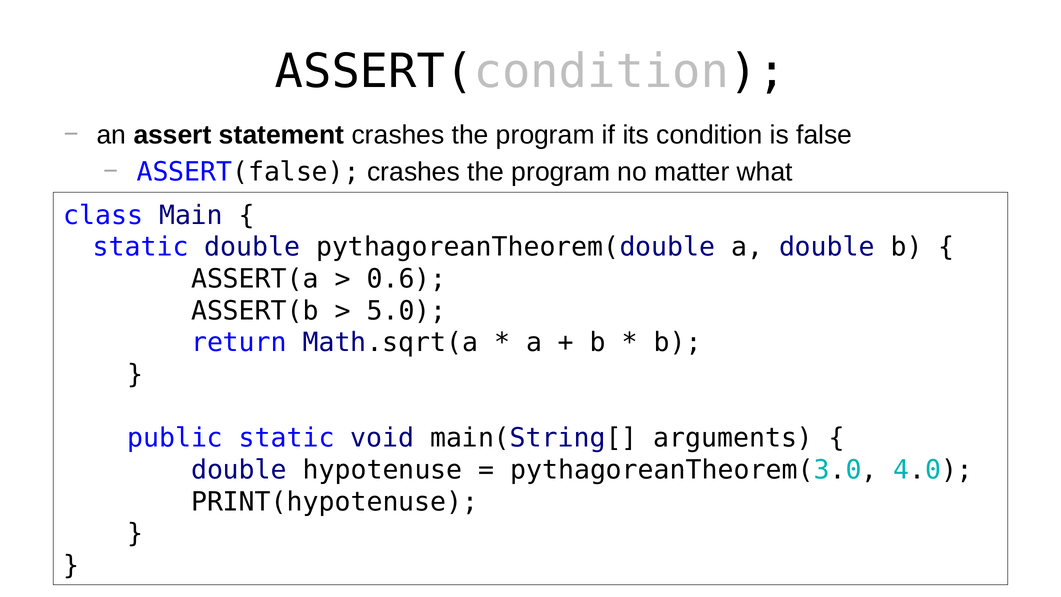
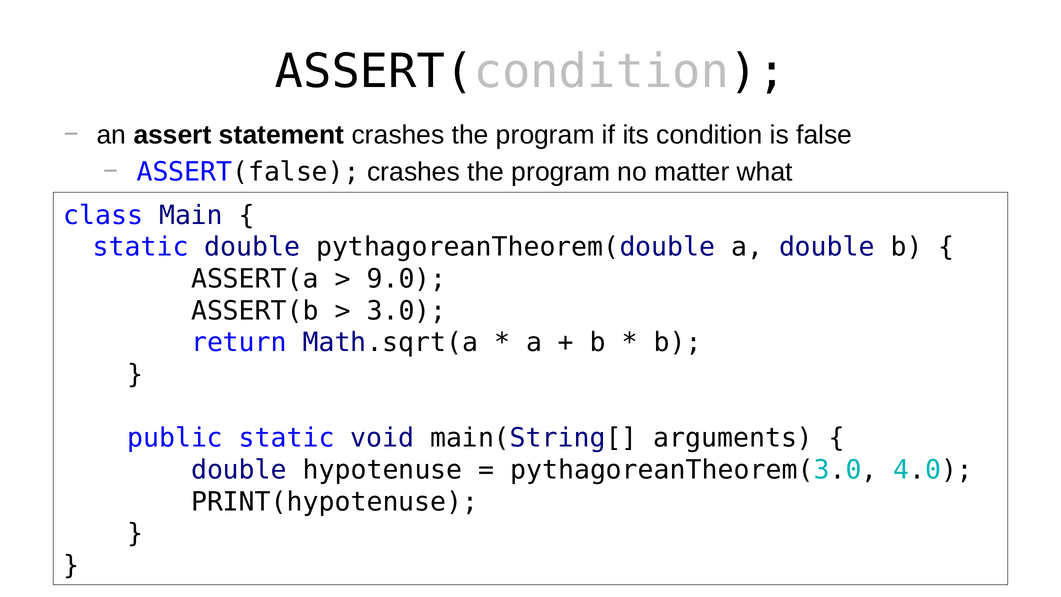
0.6: 0.6 -> 9.0
5.0: 5.0 -> 3.0
